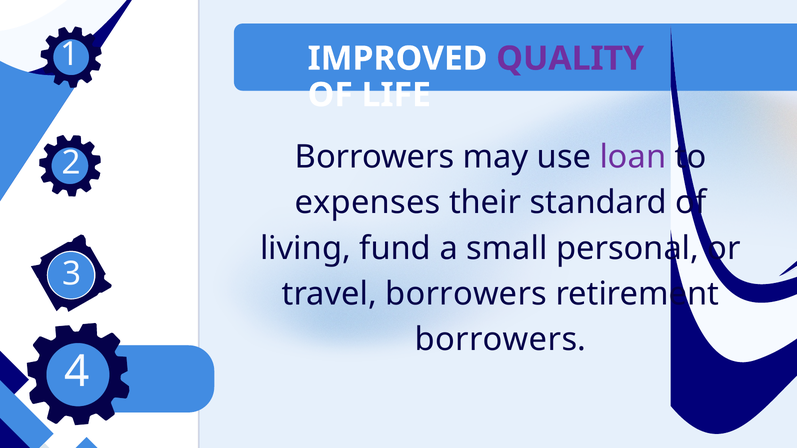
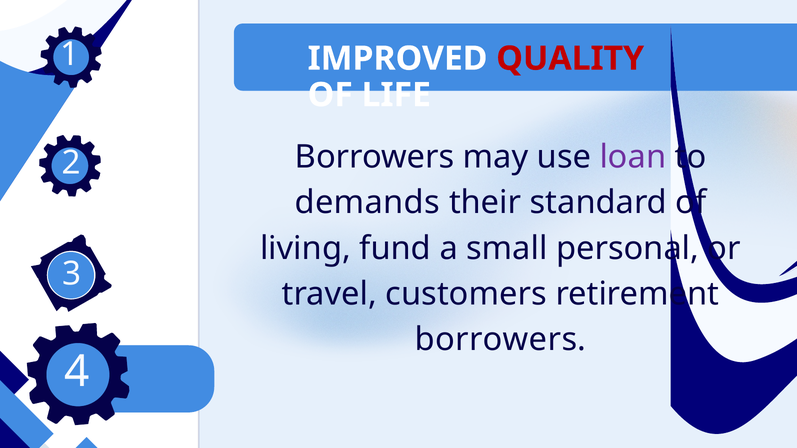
QUALITY colour: purple -> red
expenses: expenses -> demands
travel borrowers: borrowers -> customers
